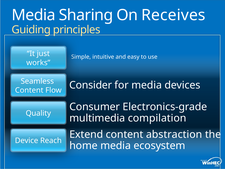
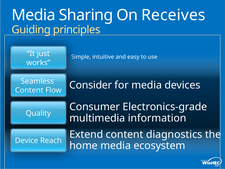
compilation: compilation -> information
abstraction: abstraction -> diagnostics
